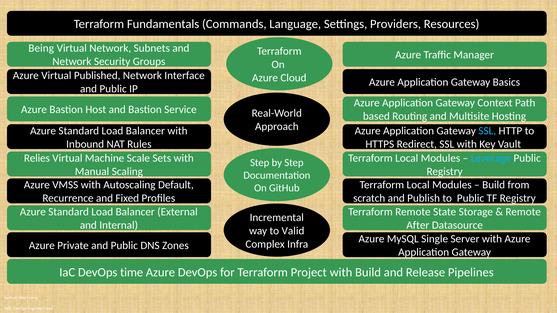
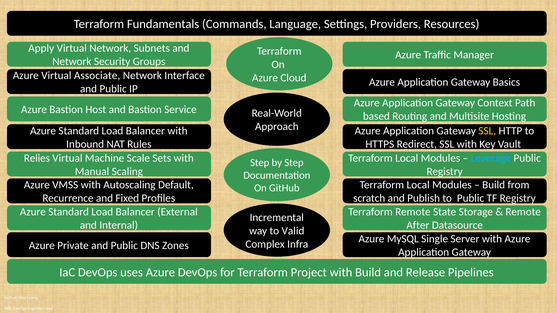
Being: Being -> Apply
Published: Published -> Associate
SSL at (487, 131) colour: light blue -> yellow
time: time -> uses
